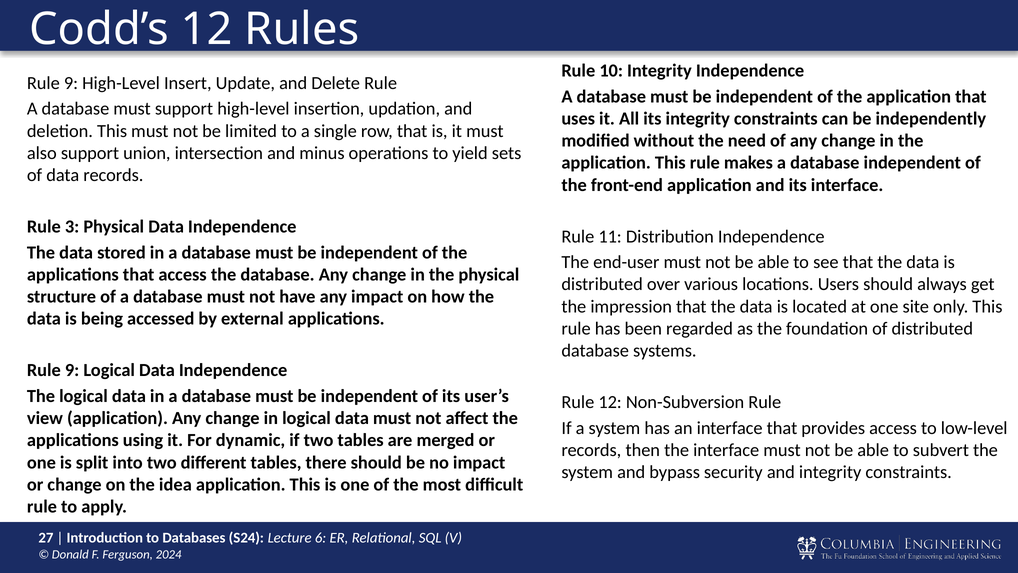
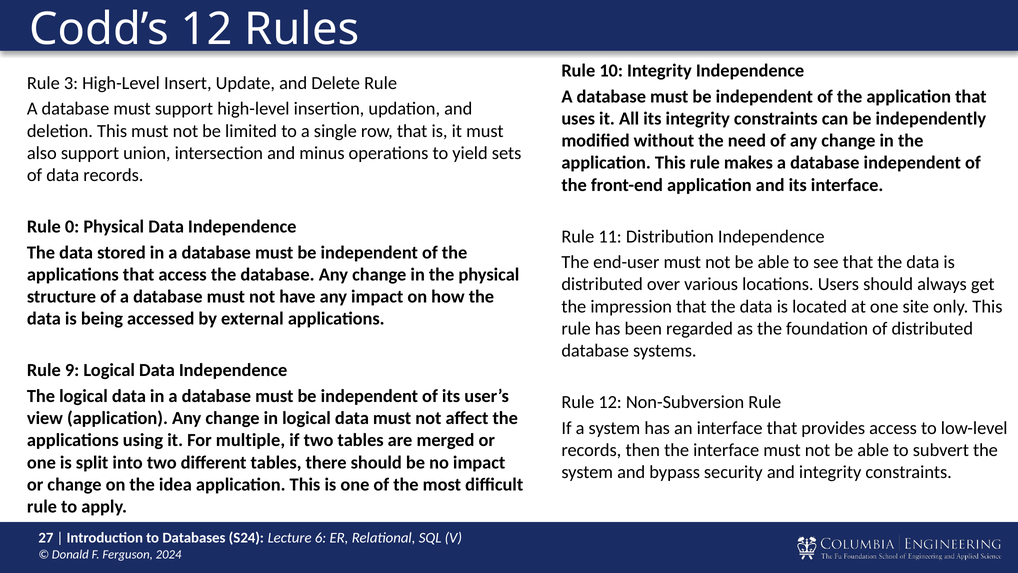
9 at (71, 83): 9 -> 3
3: 3 -> 0
dynamic: dynamic -> multiple
